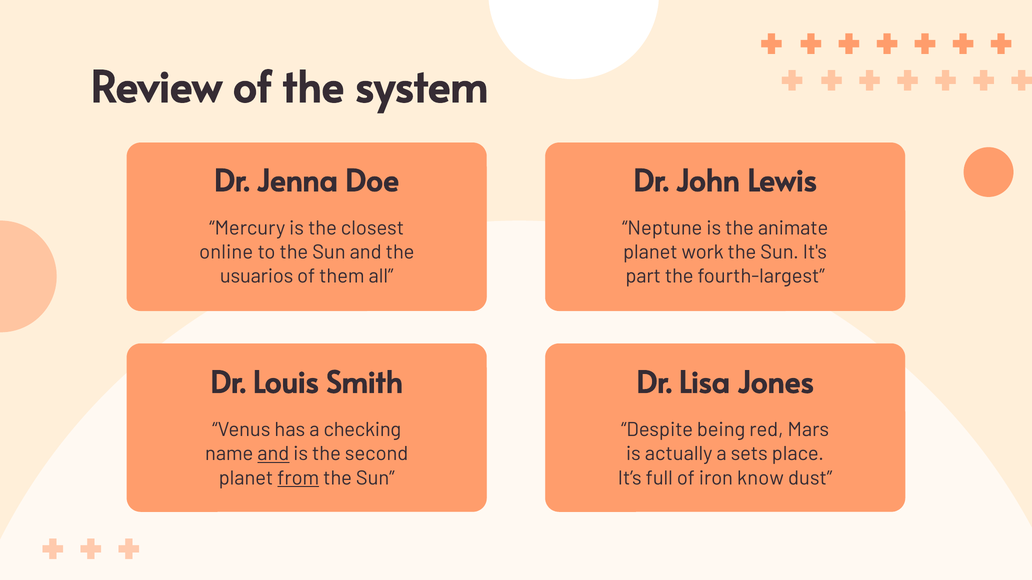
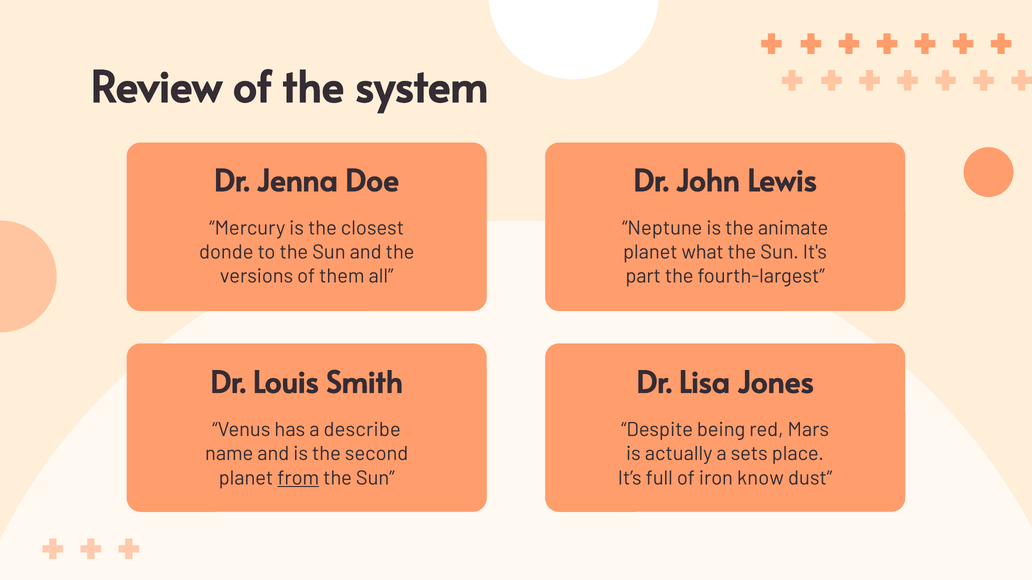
online: online -> donde
work: work -> what
usuarios: usuarios -> versions
checking: checking -> describe
and at (273, 454) underline: present -> none
